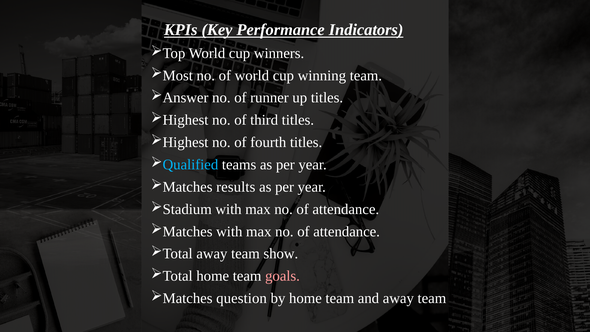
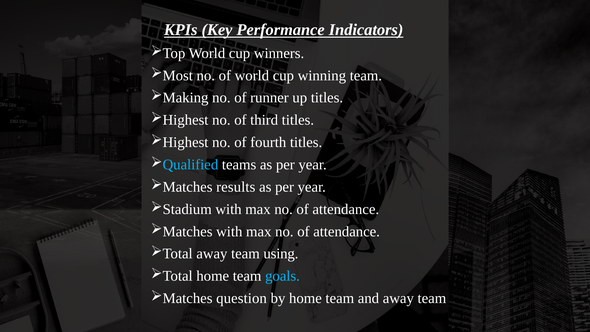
Answer: Answer -> Making
show: show -> using
goals colour: pink -> light blue
